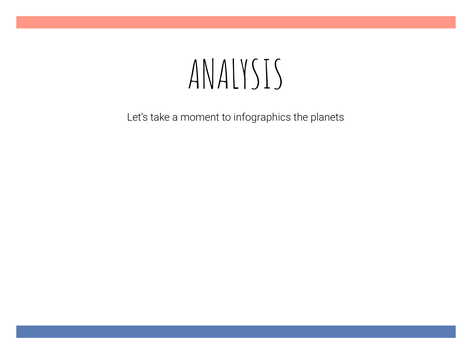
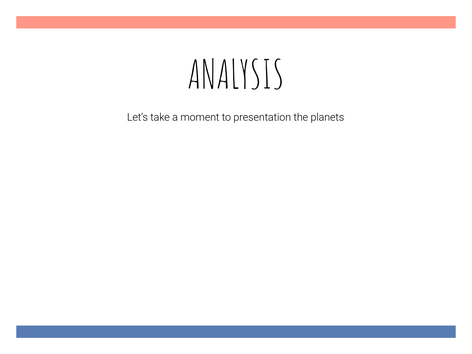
infographics: infographics -> presentation
